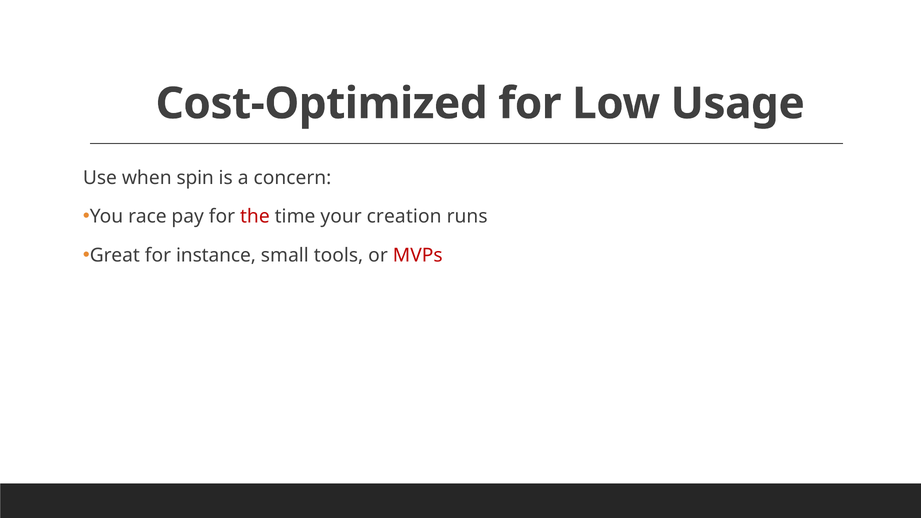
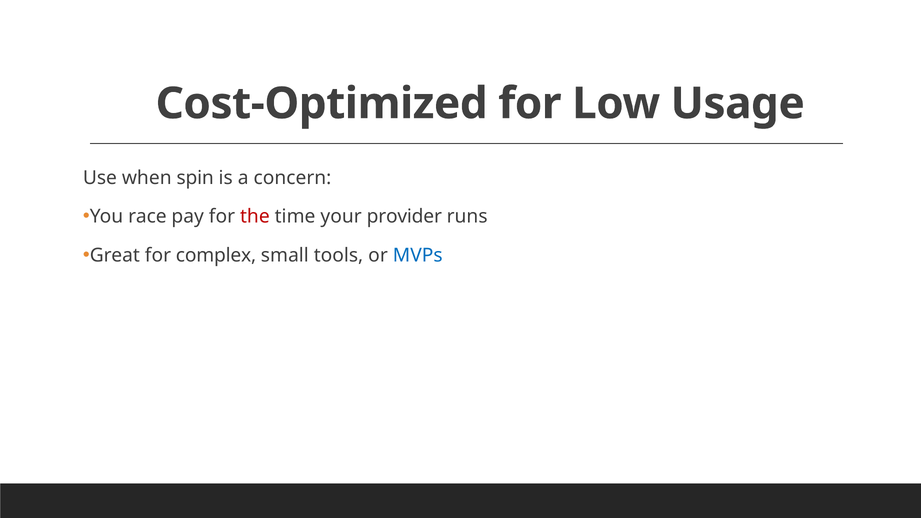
creation: creation -> provider
instance: instance -> complex
MVPs colour: red -> blue
